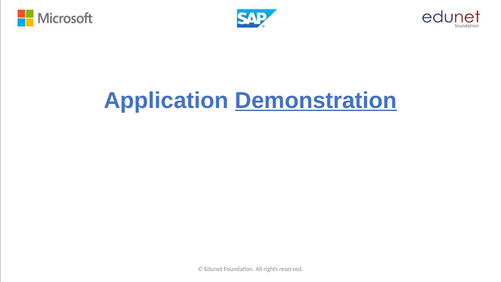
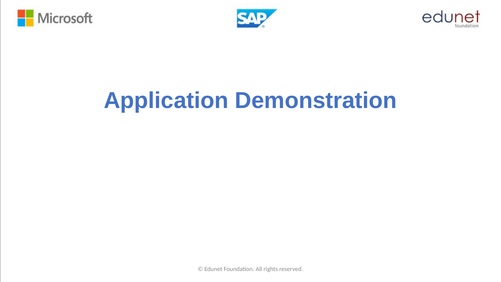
Demonstration underline: present -> none
